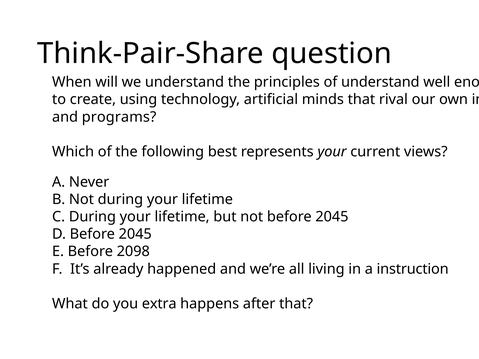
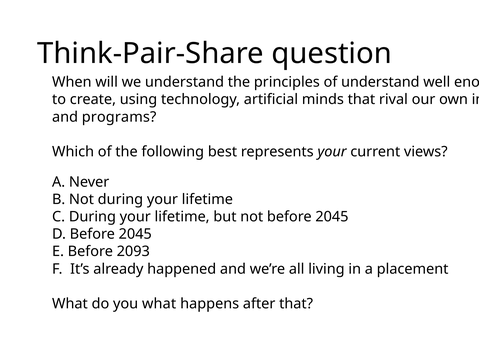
2098: 2098 -> 2093
instruction: instruction -> placement
you extra: extra -> what
